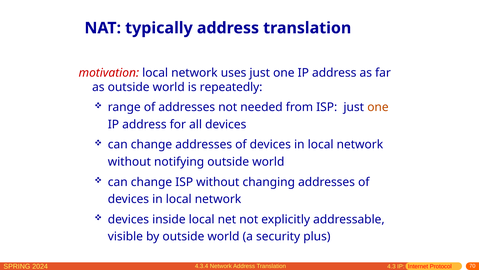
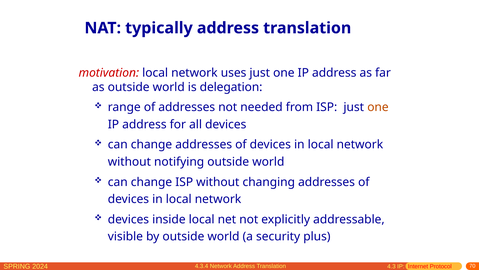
repeatedly: repeatedly -> delegation
